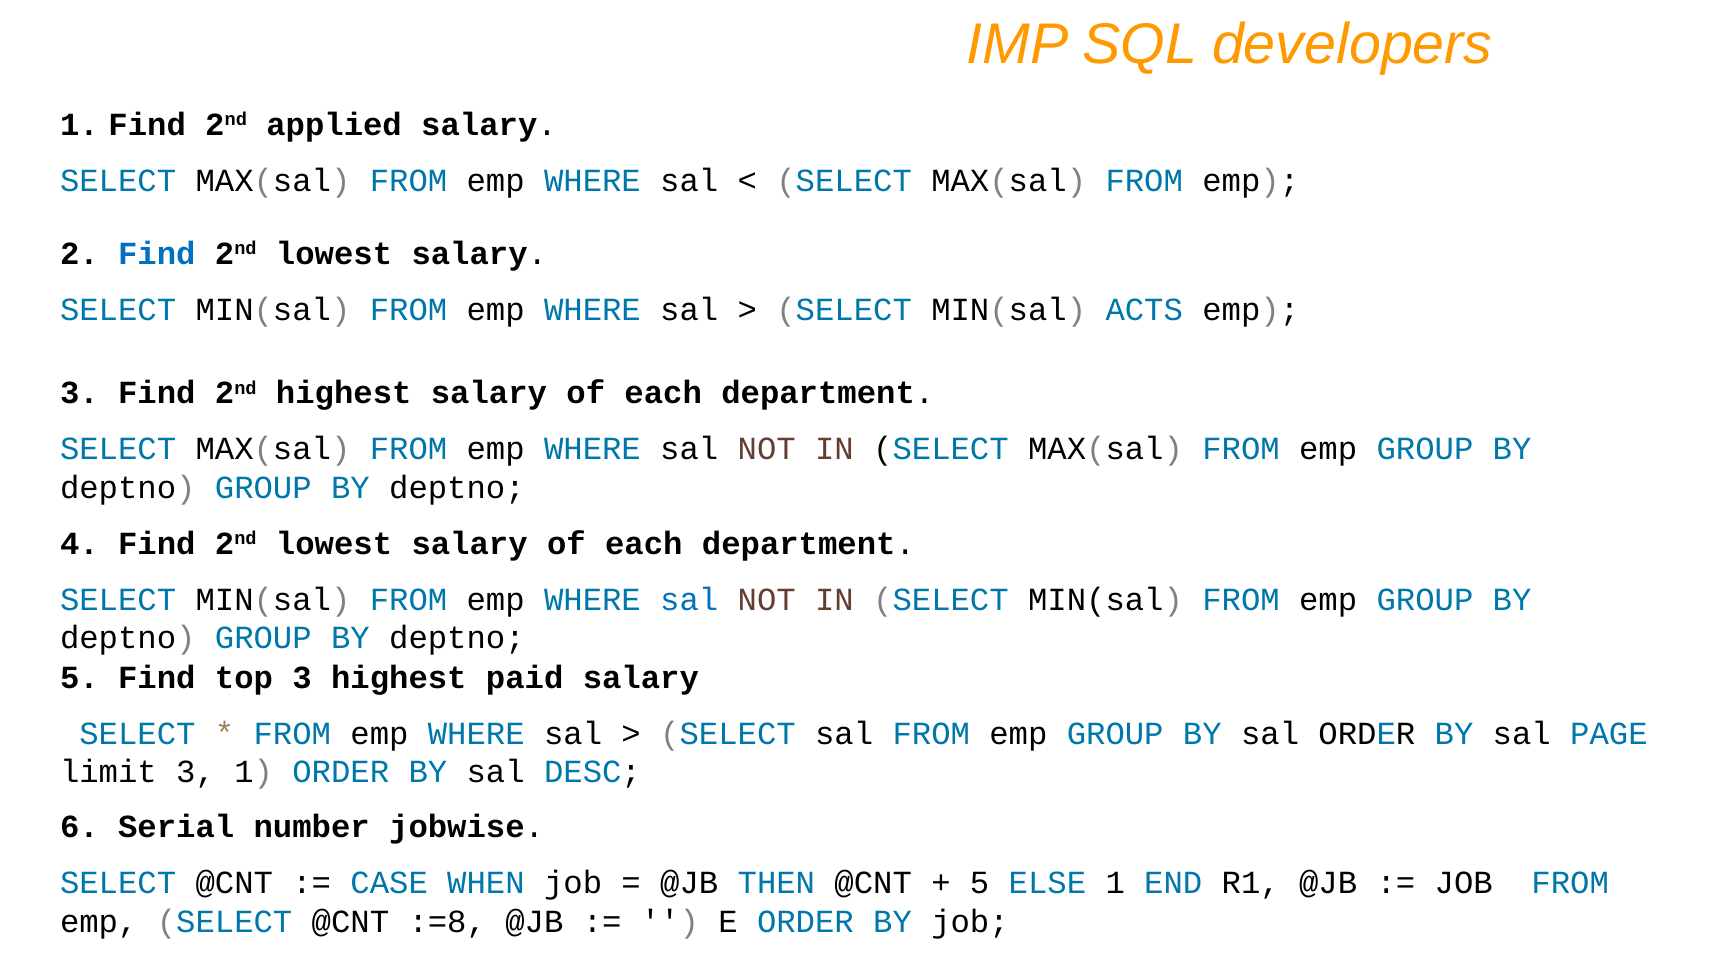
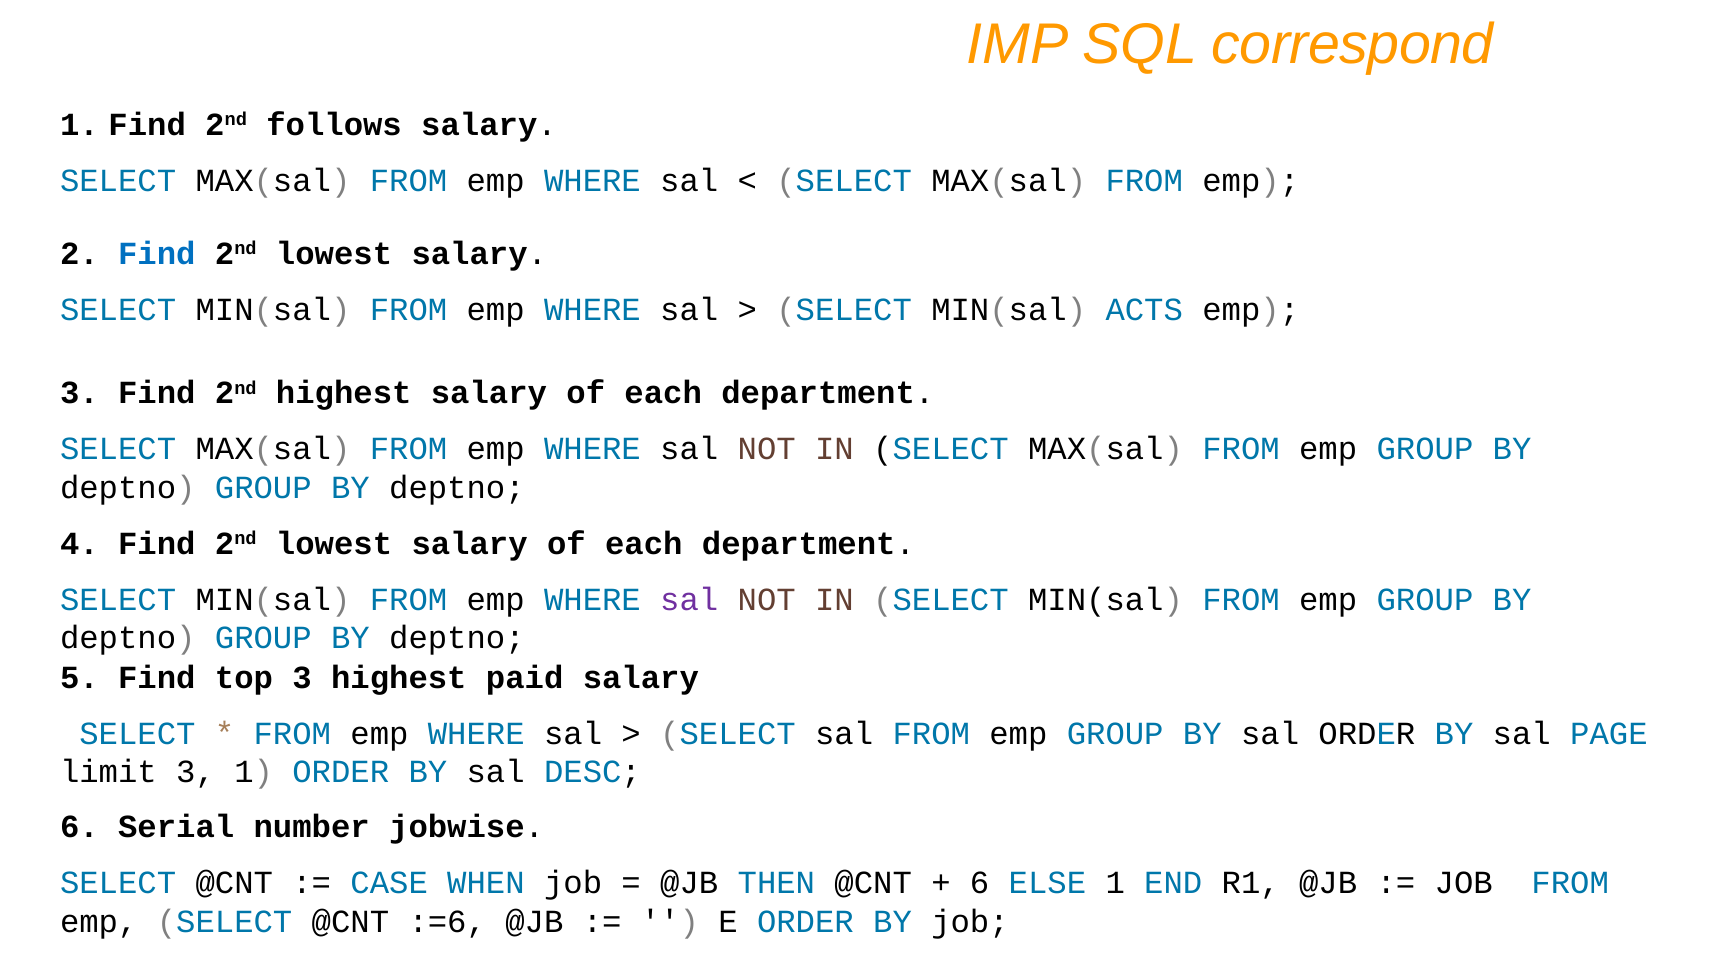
developers: developers -> correspond
applied: applied -> follows
sal at (689, 600) colour: blue -> purple
5 at (980, 883): 5 -> 6
:=8: :=8 -> :=6
